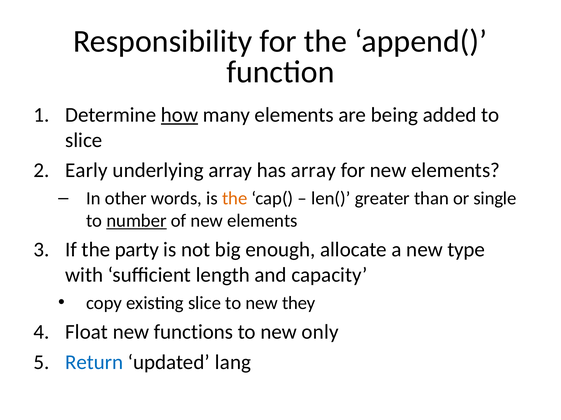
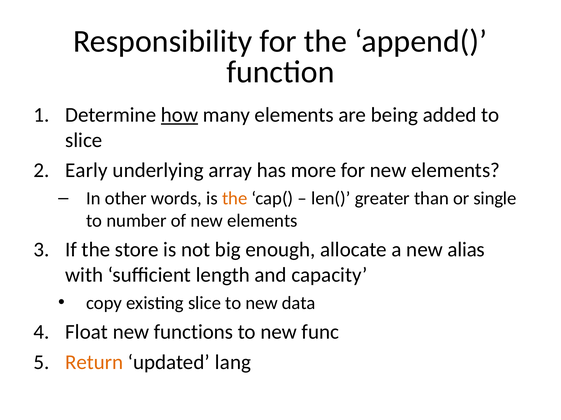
has array: array -> more
number underline: present -> none
party: party -> store
type: type -> alias
they: they -> data
only: only -> func
Return colour: blue -> orange
